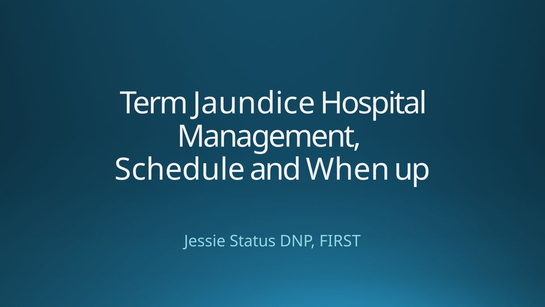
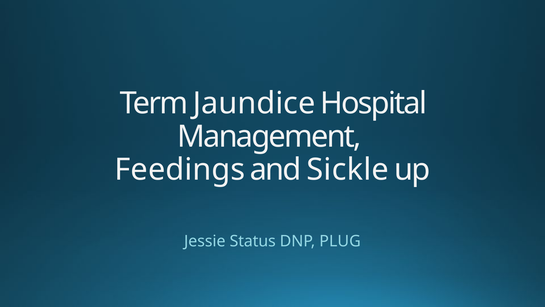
Schedule: Schedule -> Feedings
When: When -> Sickle
FIRST: FIRST -> PLUG
